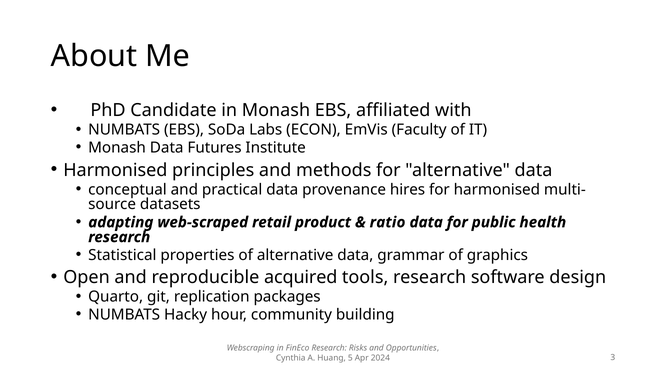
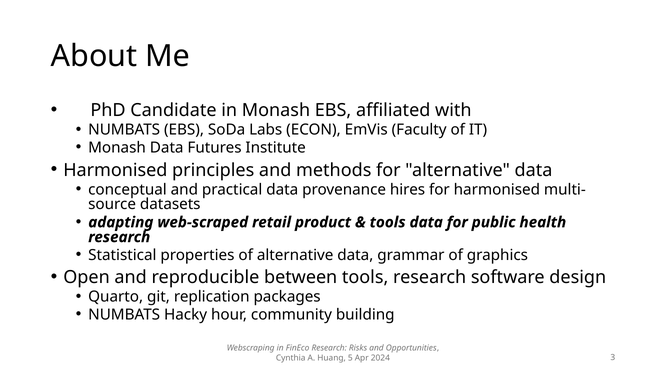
ratio at (388, 222): ratio -> tools
acquired: acquired -> between
